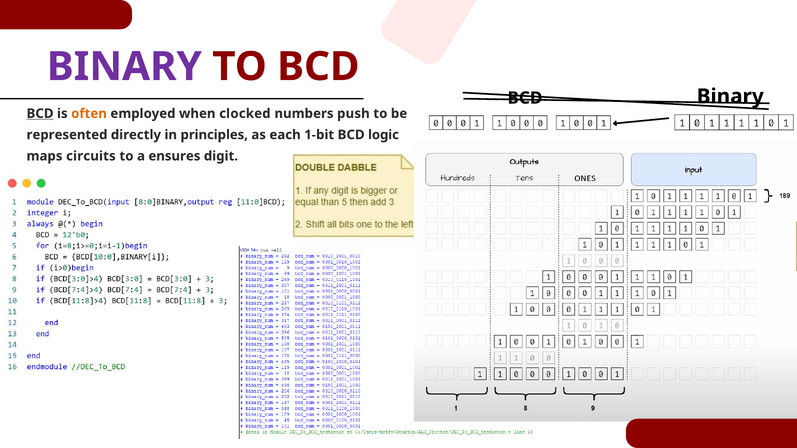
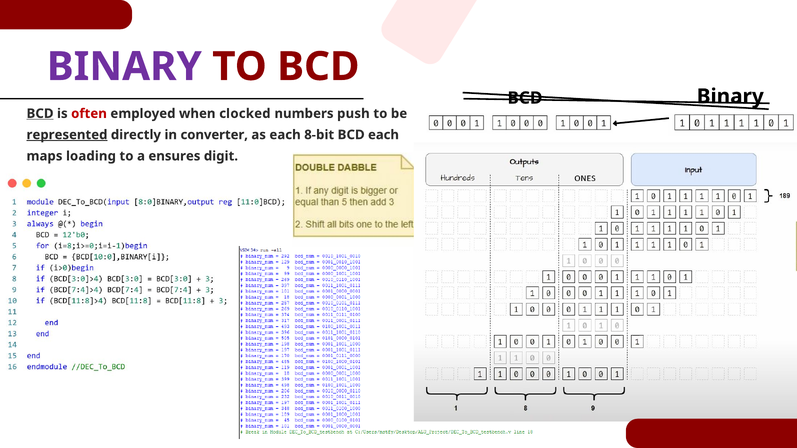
often colour: orange -> red
represented underline: none -> present
principles: principles -> converter
1-bit: 1-bit -> 8-bit
BCD logic: logic -> each
circuits: circuits -> loading
